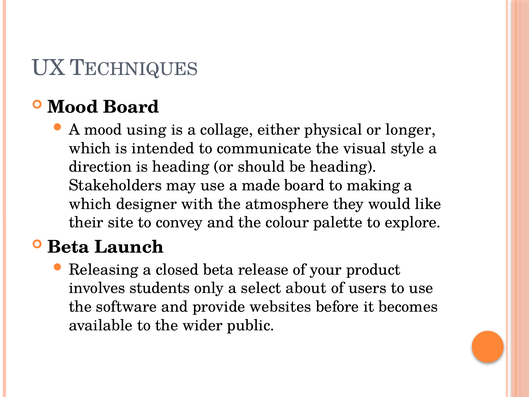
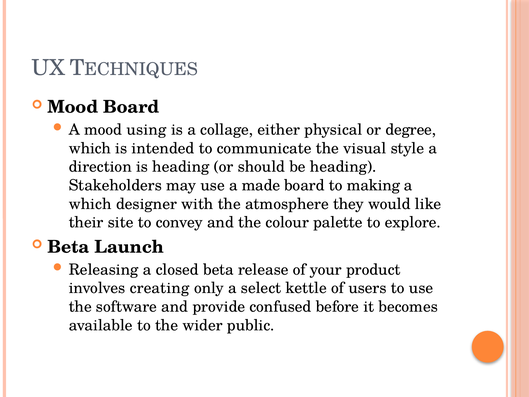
longer: longer -> degree
students: students -> creating
about: about -> kettle
websites: websites -> confused
